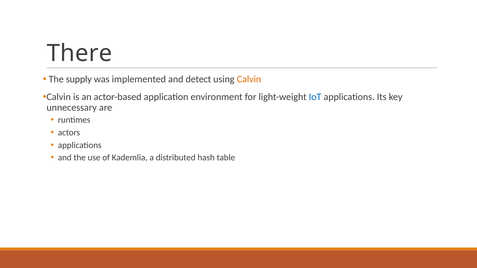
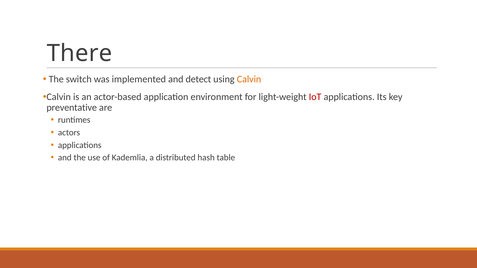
supply: supply -> switch
IoT colour: blue -> red
unnecessary: unnecessary -> preventative
